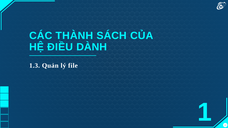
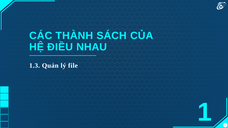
DÀNH: DÀNH -> NHAU
